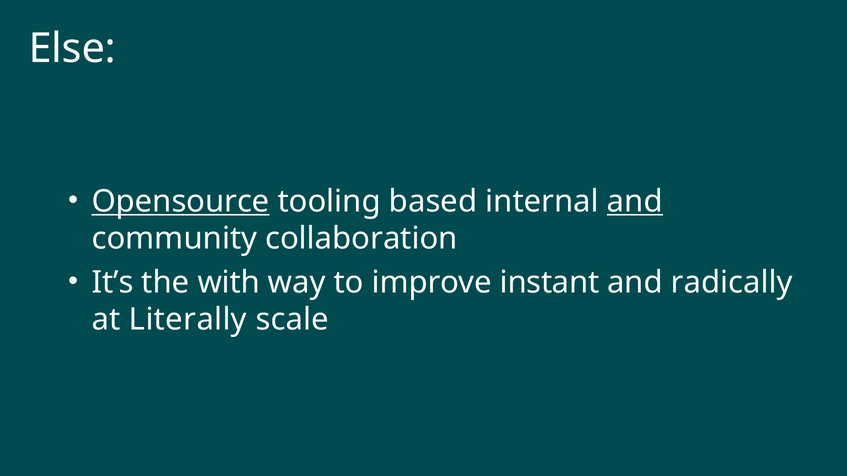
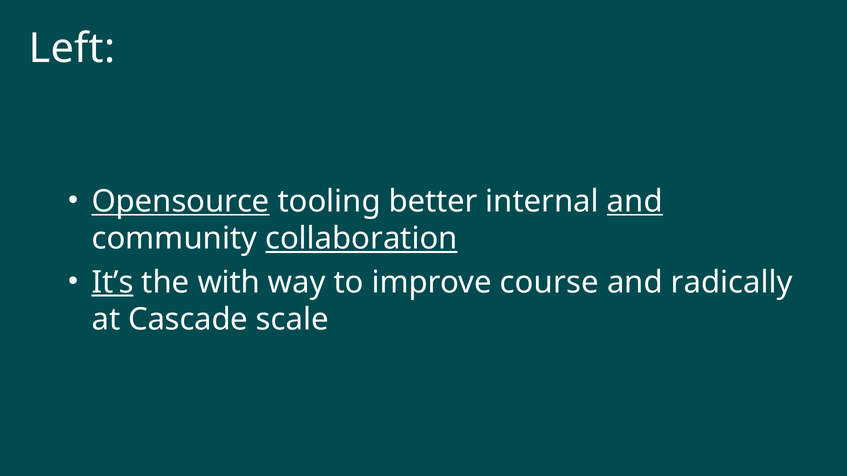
Else: Else -> Left
based: based -> better
collaboration underline: none -> present
It’s underline: none -> present
instant: instant -> course
Literally: Literally -> Cascade
